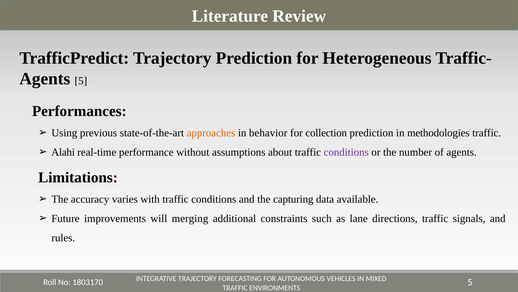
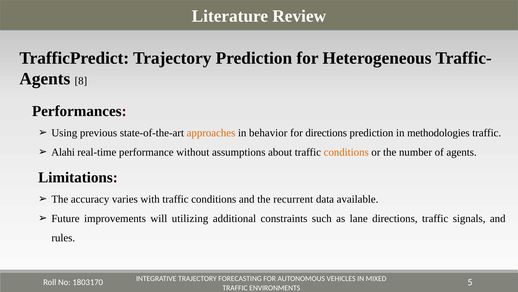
Agents 5: 5 -> 8
for collection: collection -> directions
conditions at (346, 152) colour: purple -> orange
capturing: capturing -> recurrent
merging: merging -> utilizing
